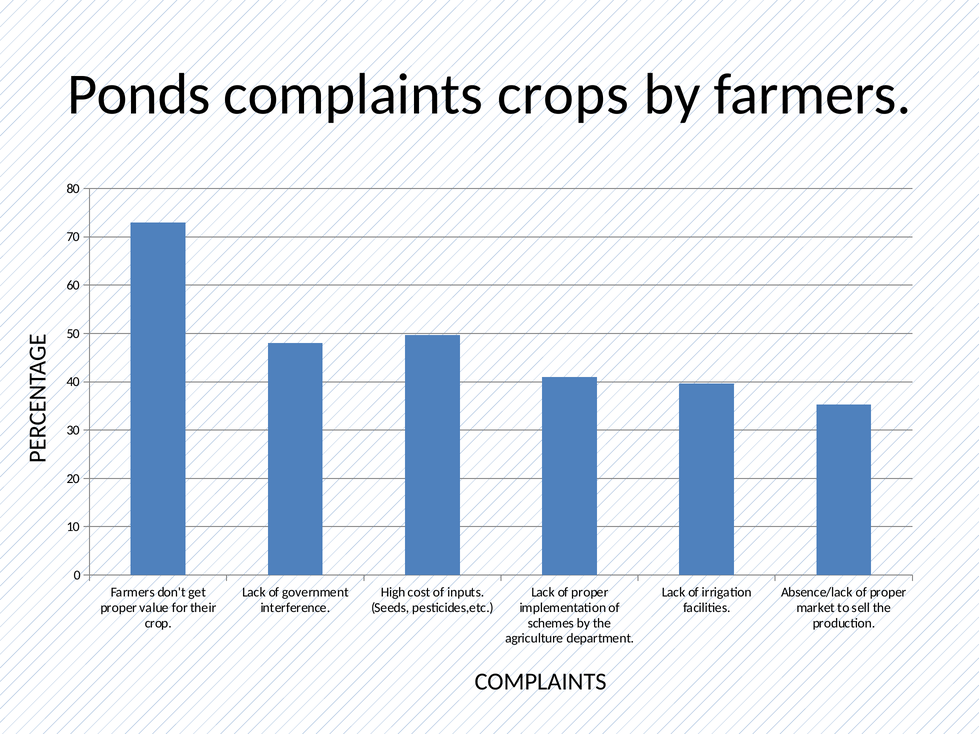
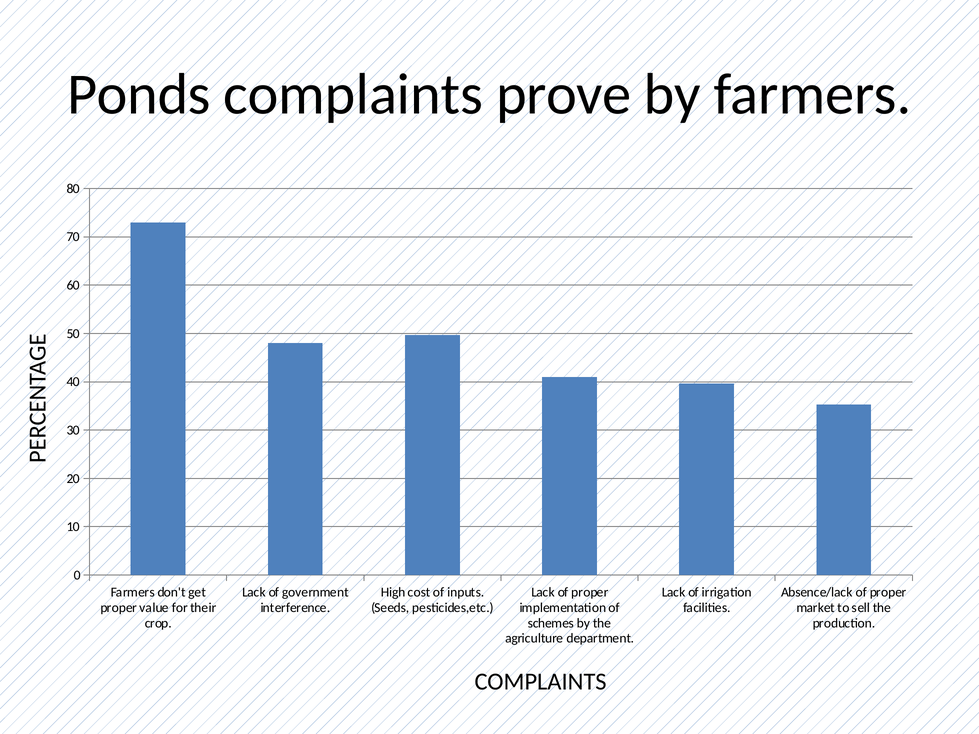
crops: crops -> prove
